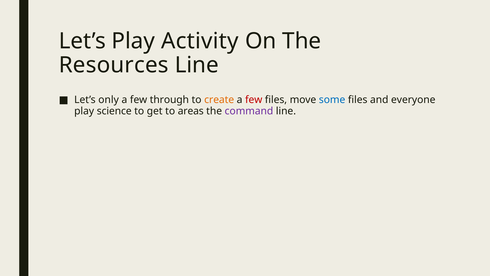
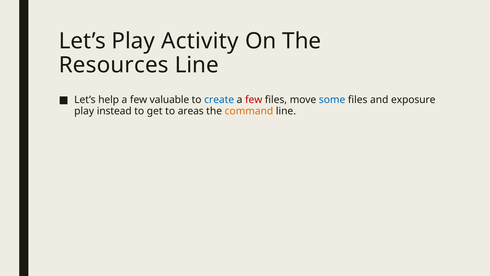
only: only -> help
through: through -> valuable
create colour: orange -> blue
everyone: everyone -> exposure
science: science -> instead
command colour: purple -> orange
